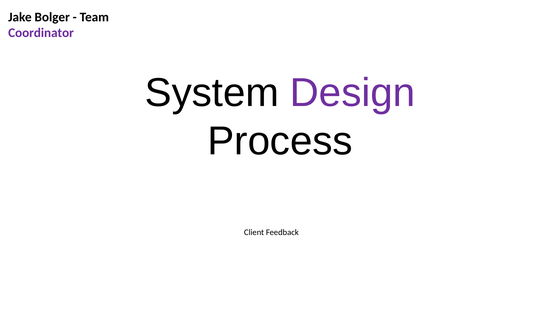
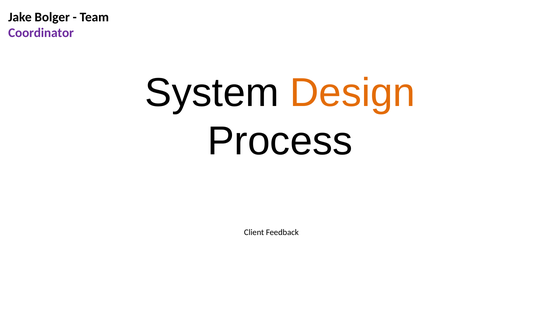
Design colour: purple -> orange
